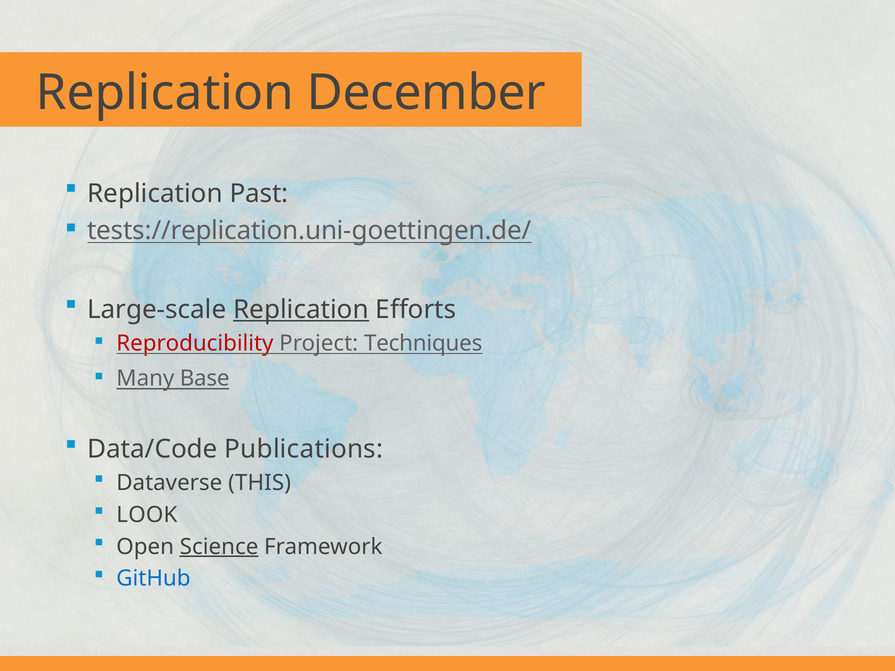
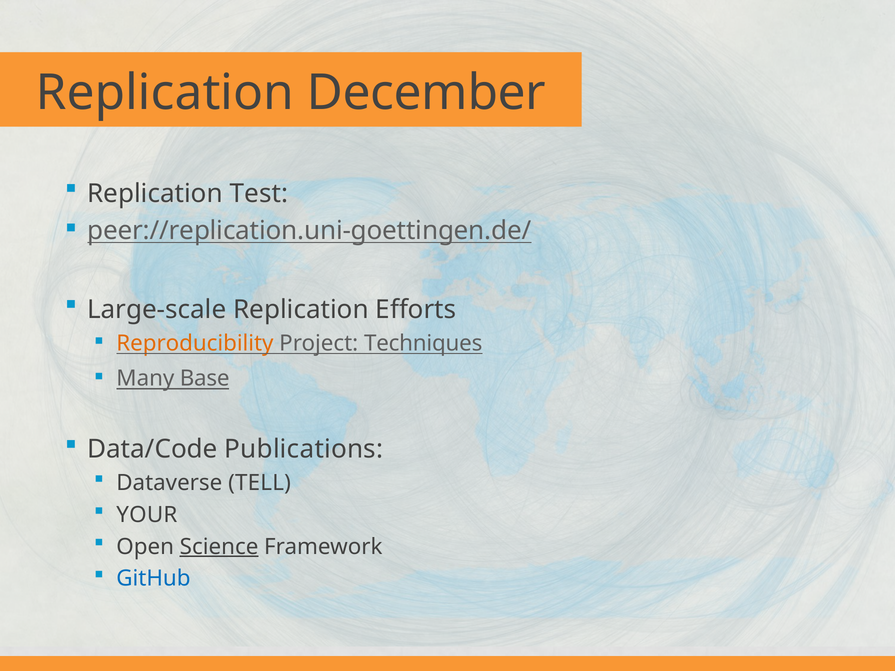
Past: Past -> Test
tests://replication.uni-goettingen.de/: tests://replication.uni-goettingen.de/ -> peer://replication.uni-goettingen.de/
Replication at (301, 310) underline: present -> none
Reproducibility colour: red -> orange
THIS: THIS -> TELL
LOOK: LOOK -> YOUR
